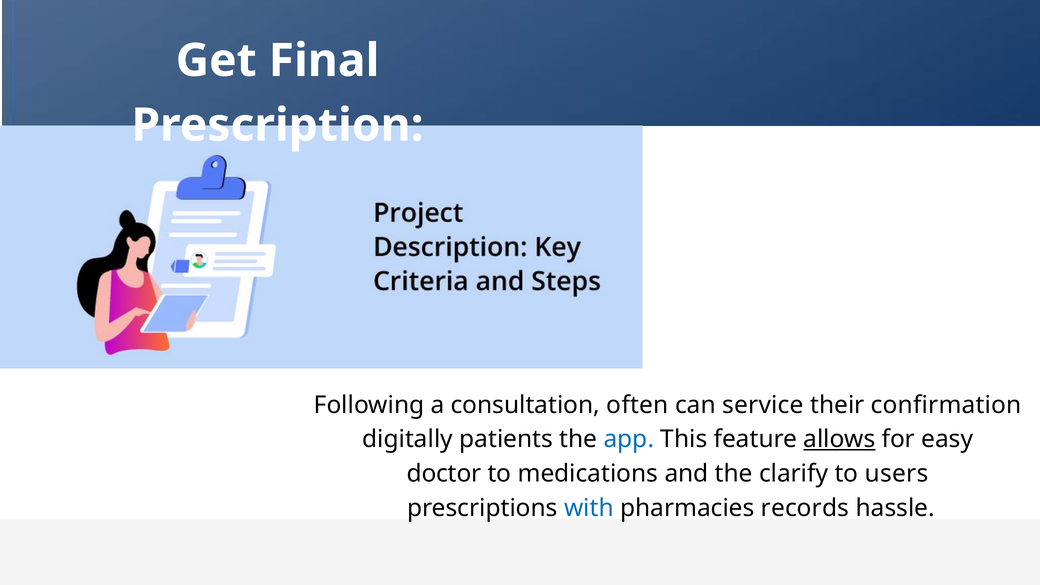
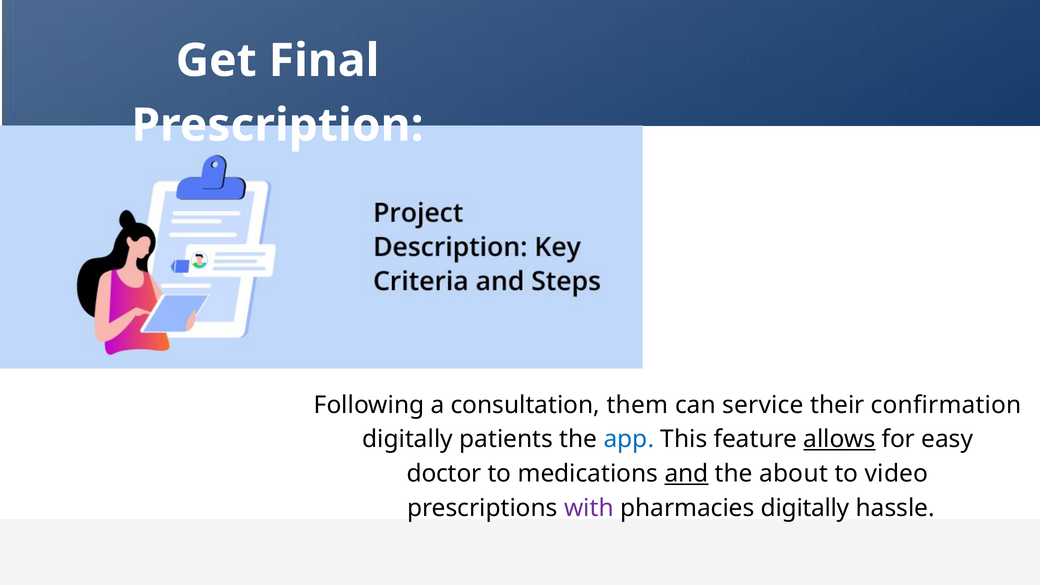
often: often -> them
and underline: none -> present
clarify: clarify -> about
users: users -> video
with colour: blue -> purple
pharmacies records: records -> digitally
